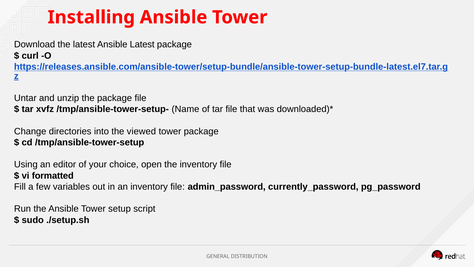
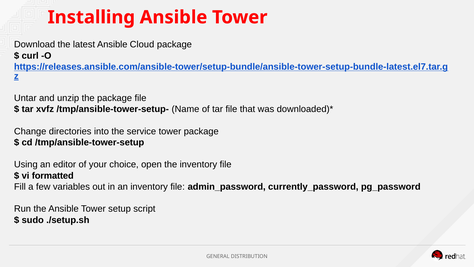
Ansible Latest: Latest -> Cloud
viewed: viewed -> service
